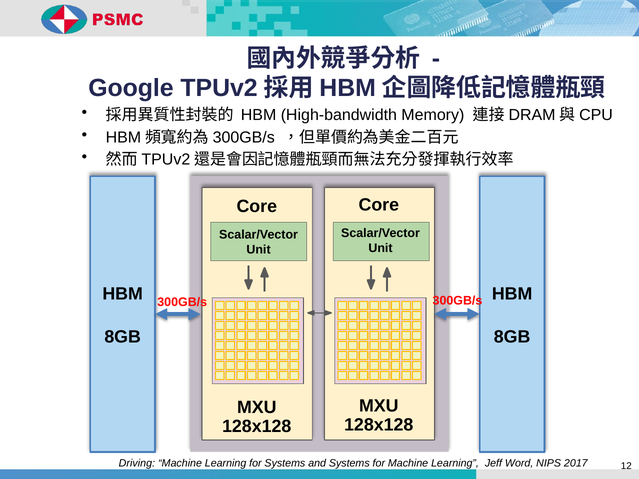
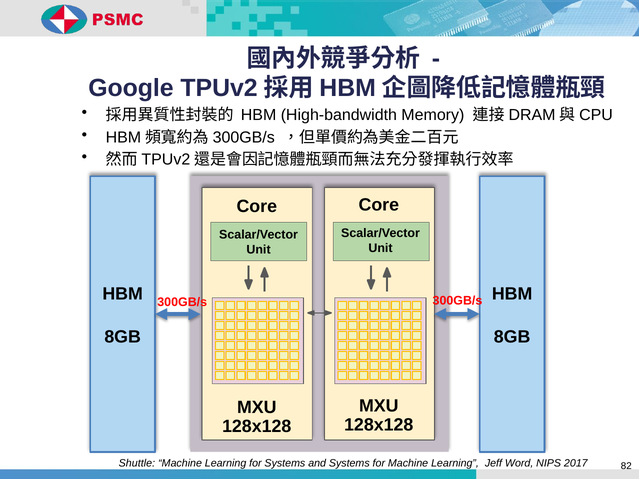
Driving: Driving -> Shuttle
12: 12 -> 82
